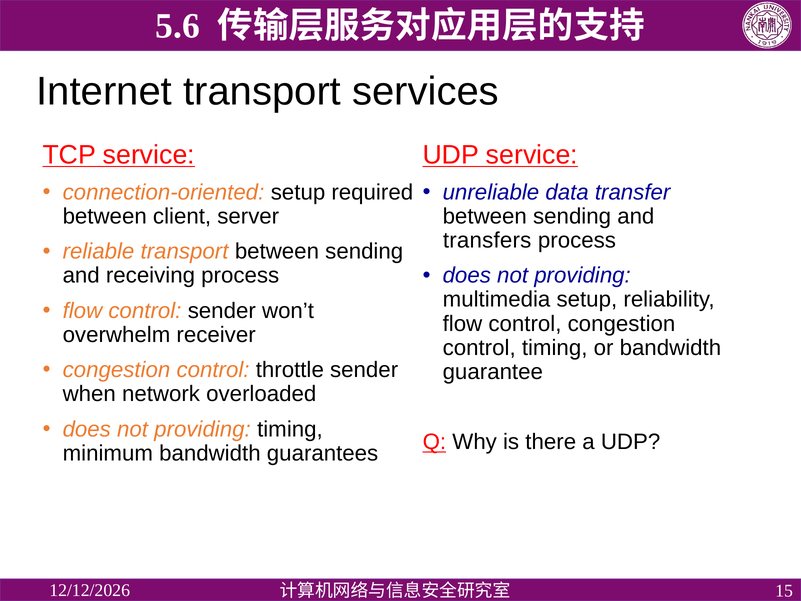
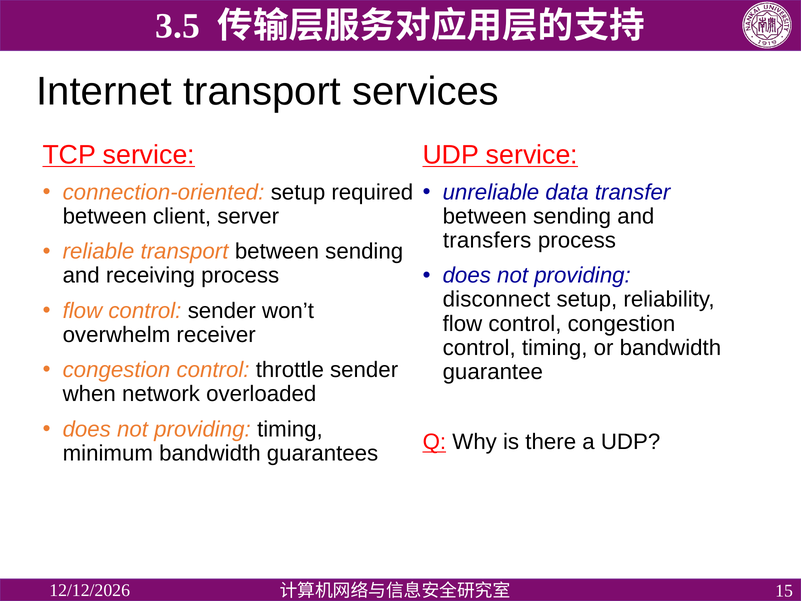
5.6: 5.6 -> 3.5
multimedia: multimedia -> disconnect
